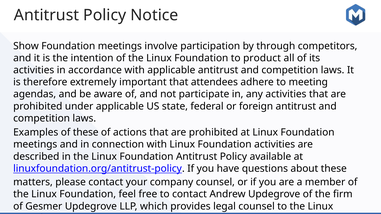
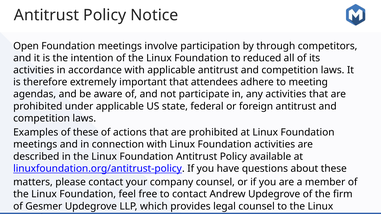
Show: Show -> Open
product: product -> reduced
